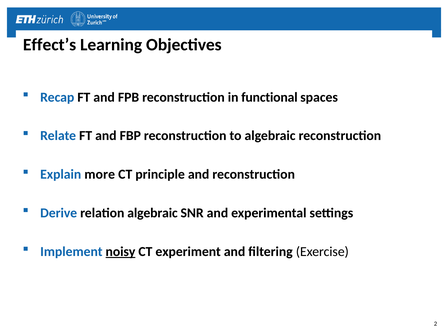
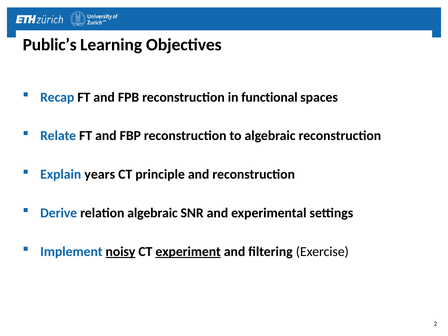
Effect’s: Effect’s -> Public’s
more: more -> years
experiment underline: none -> present
